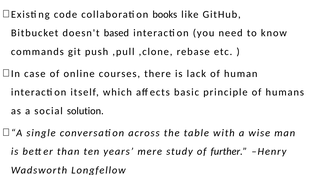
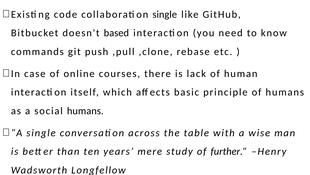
collaboration books: books -> single
social solution: solution -> humans
